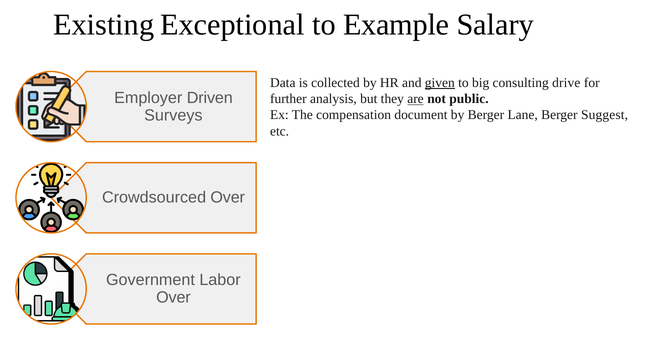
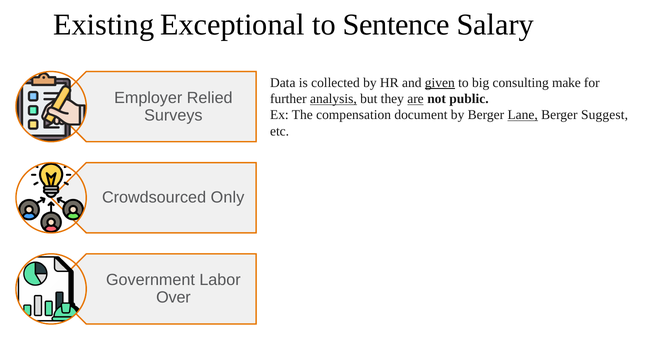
Example: Example -> Sentence
drive: drive -> make
Driven: Driven -> Relied
analysis underline: none -> present
Lane underline: none -> present
Over at (228, 198): Over -> Only
